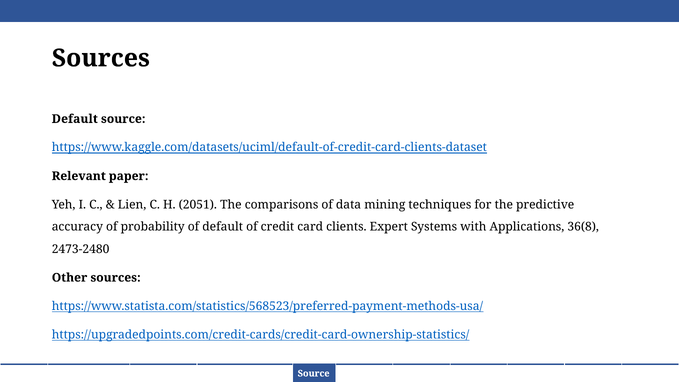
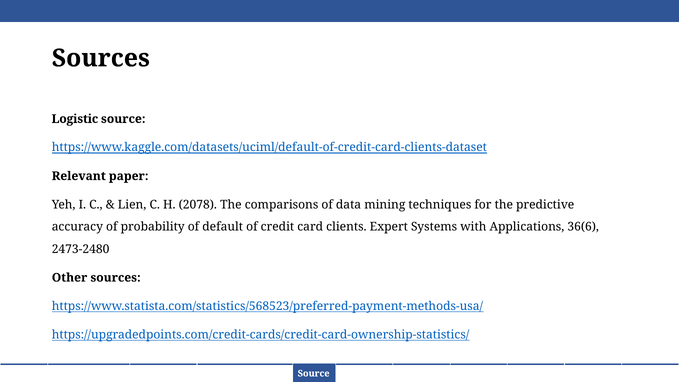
Default at (75, 119): Default -> Logistic
2051: 2051 -> 2078
36(8: 36(8 -> 36(6
